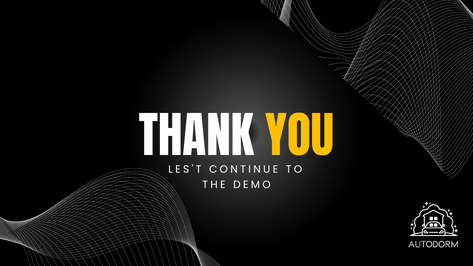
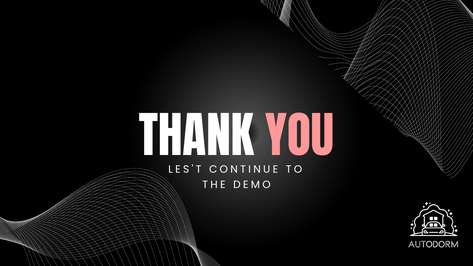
YOU colour: yellow -> pink
